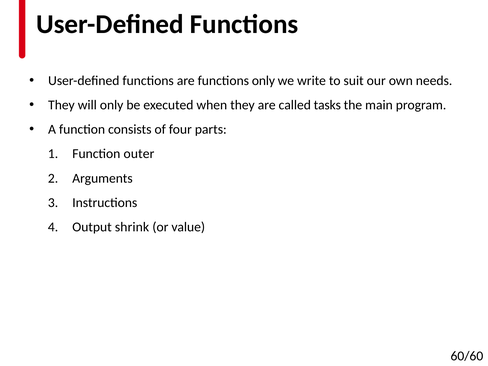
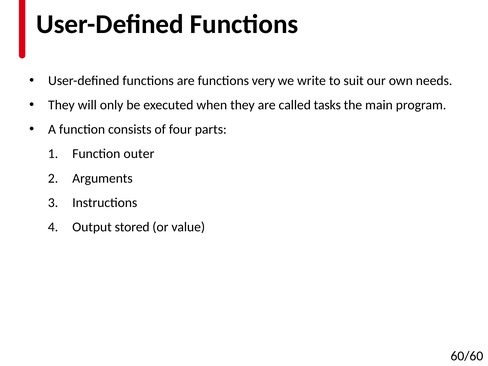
functions only: only -> very
shrink: shrink -> stored
